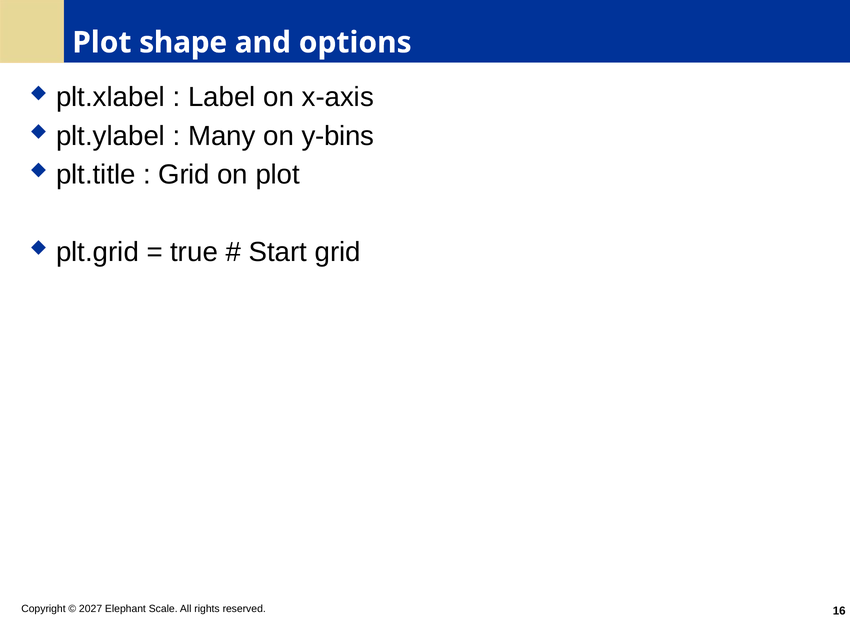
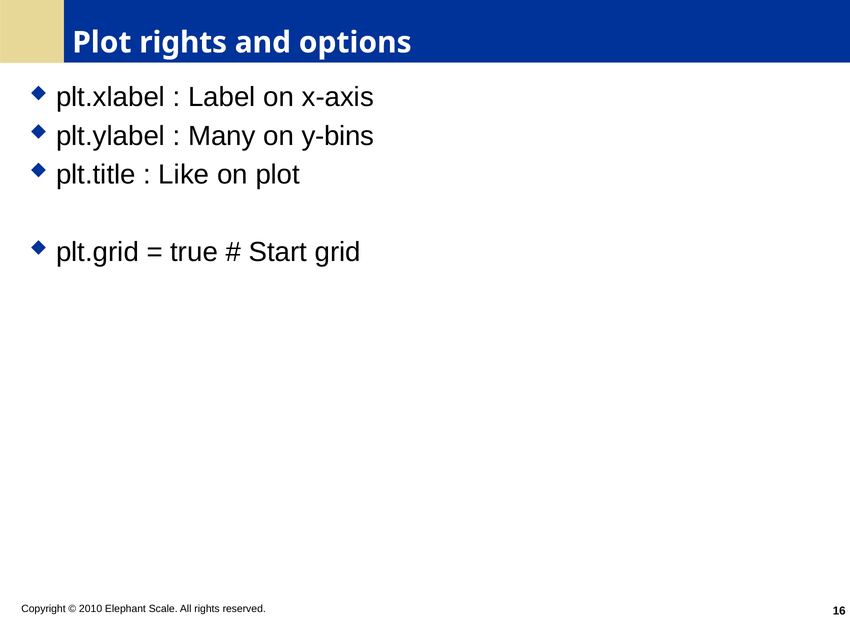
Plot shape: shape -> rights
Grid at (184, 175): Grid -> Like
2027: 2027 -> 2010
